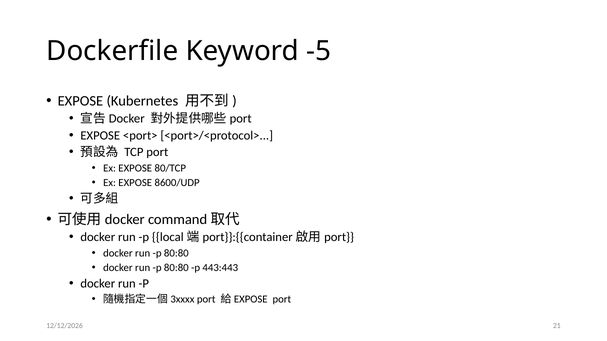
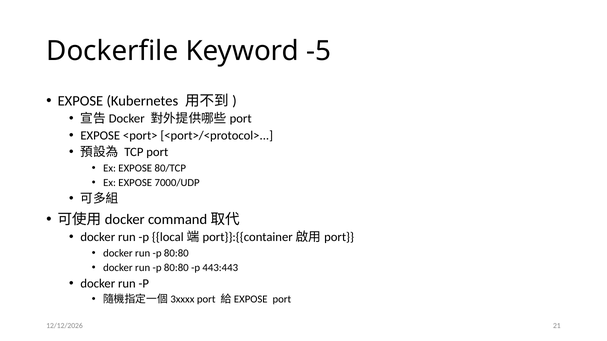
8600/UDP: 8600/UDP -> 7000/UDP
